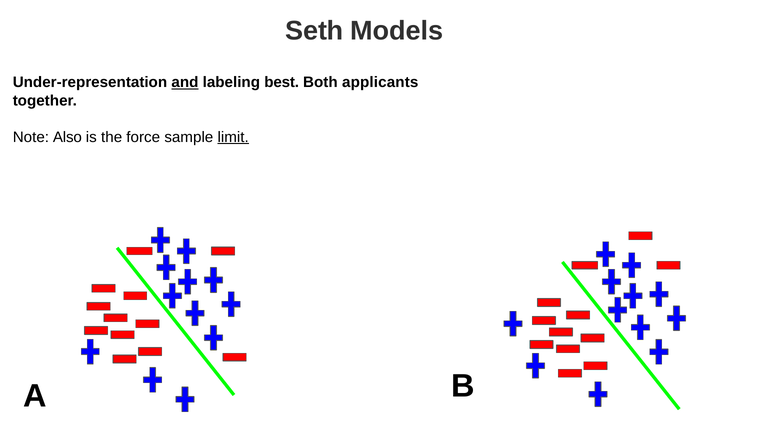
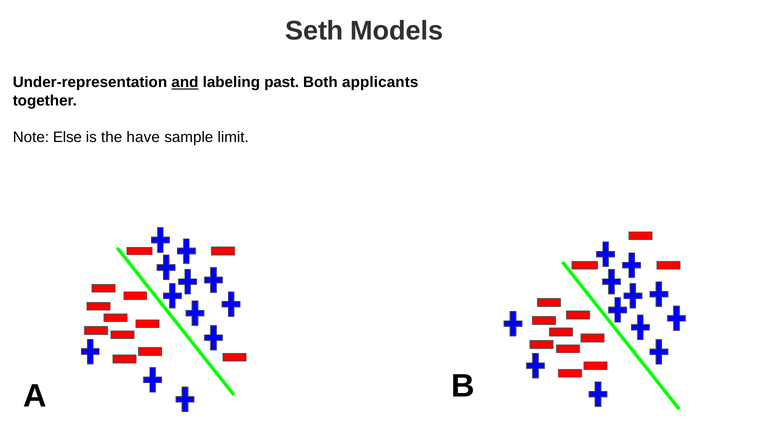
best: best -> past
Also: Also -> Else
force: force -> have
limit underline: present -> none
